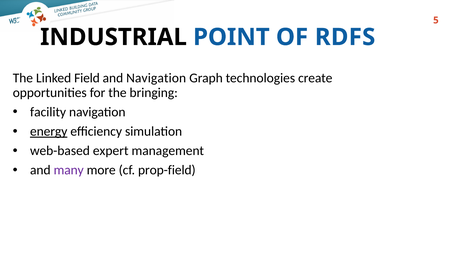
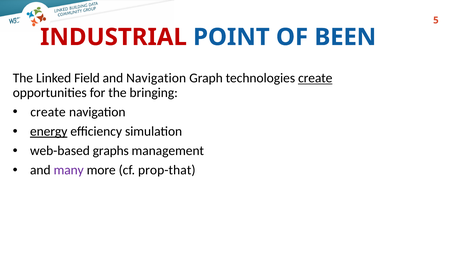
INDUSTRIAL colour: black -> red
RDFS: RDFS -> BEEN
create at (315, 78) underline: none -> present
facility at (48, 112): facility -> create
expert: expert -> graphs
prop-field: prop-field -> prop-that
